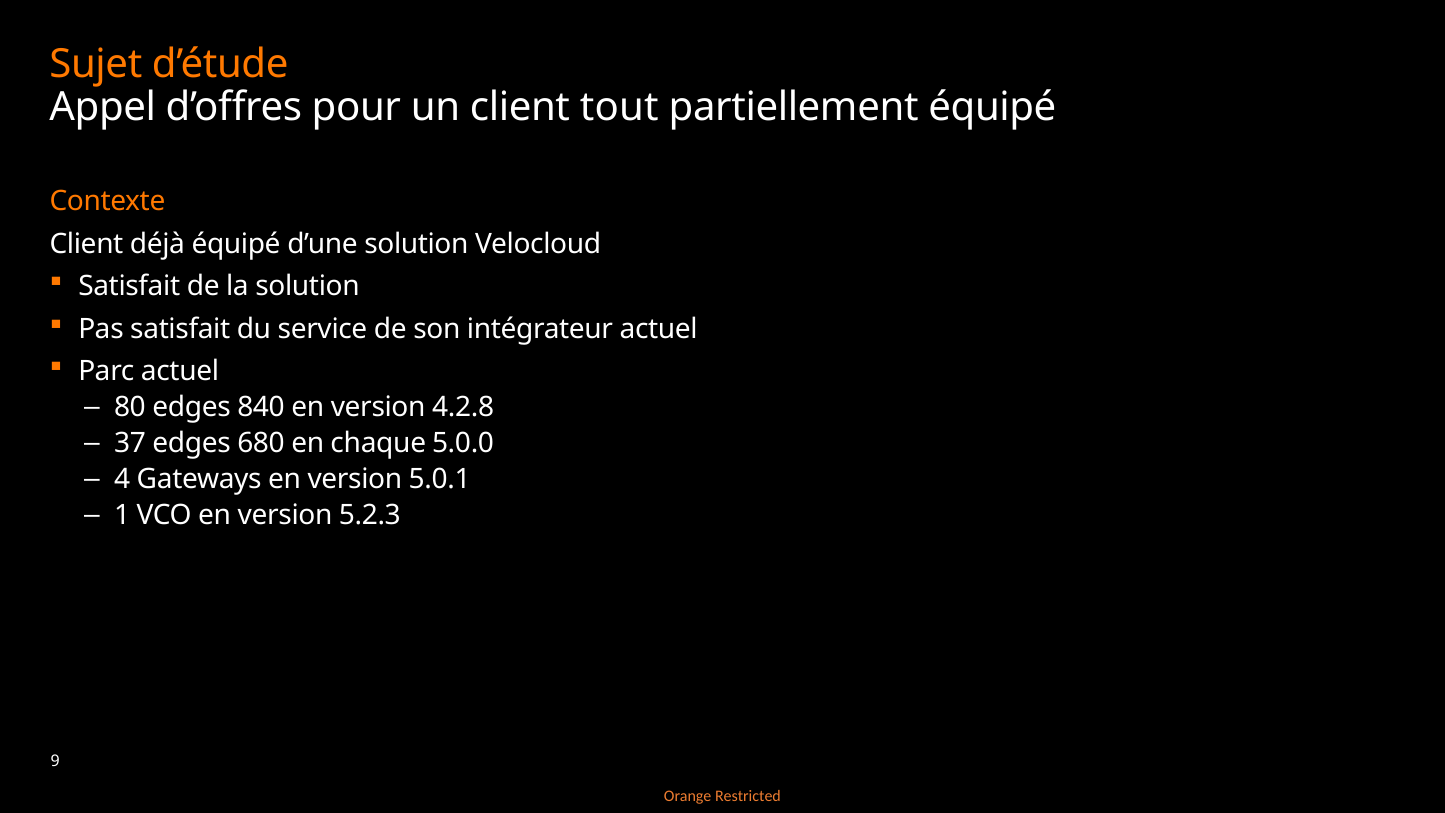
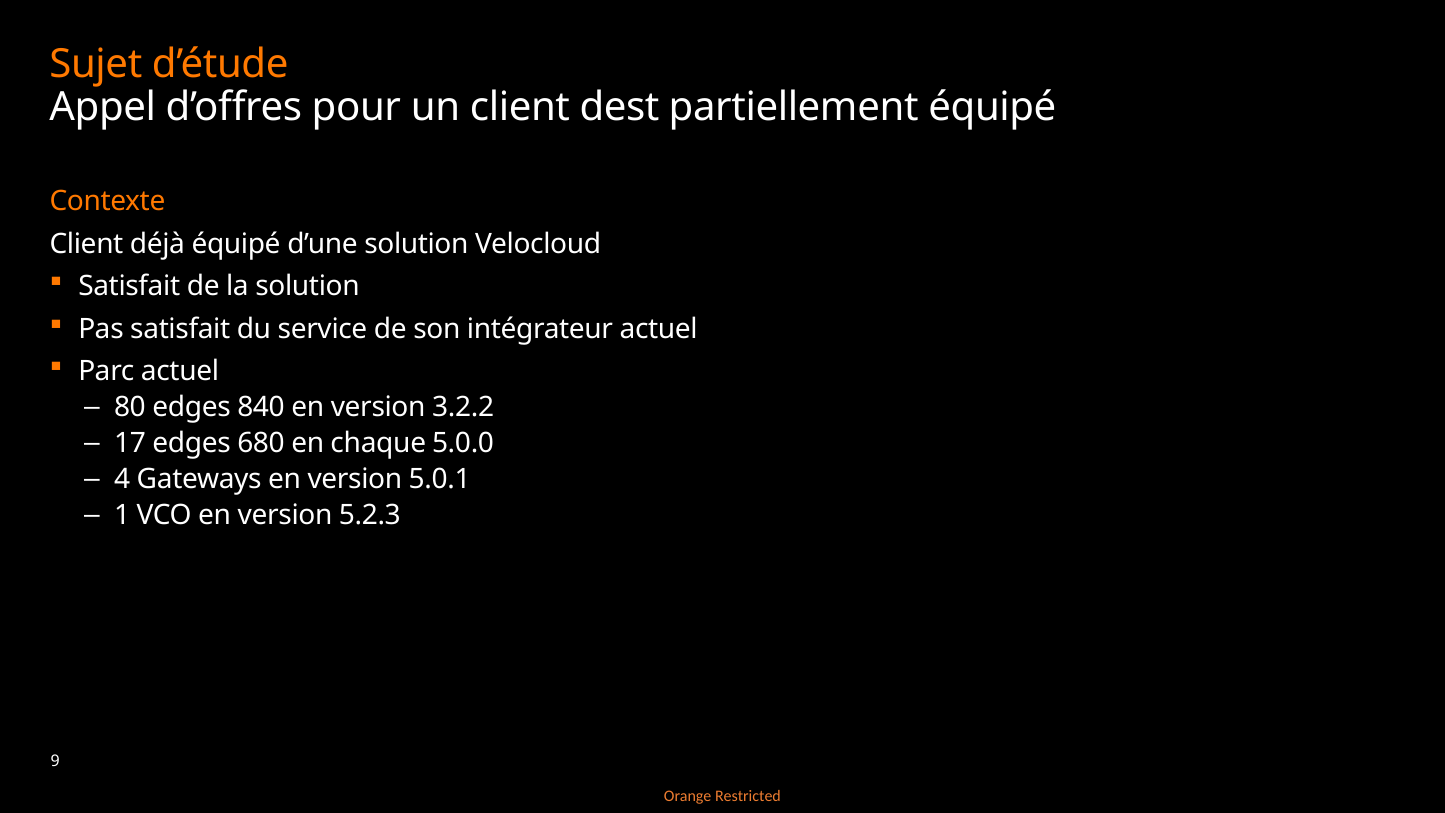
tout: tout -> dest
4.2.8: 4.2.8 -> 3.2.2
37: 37 -> 17
